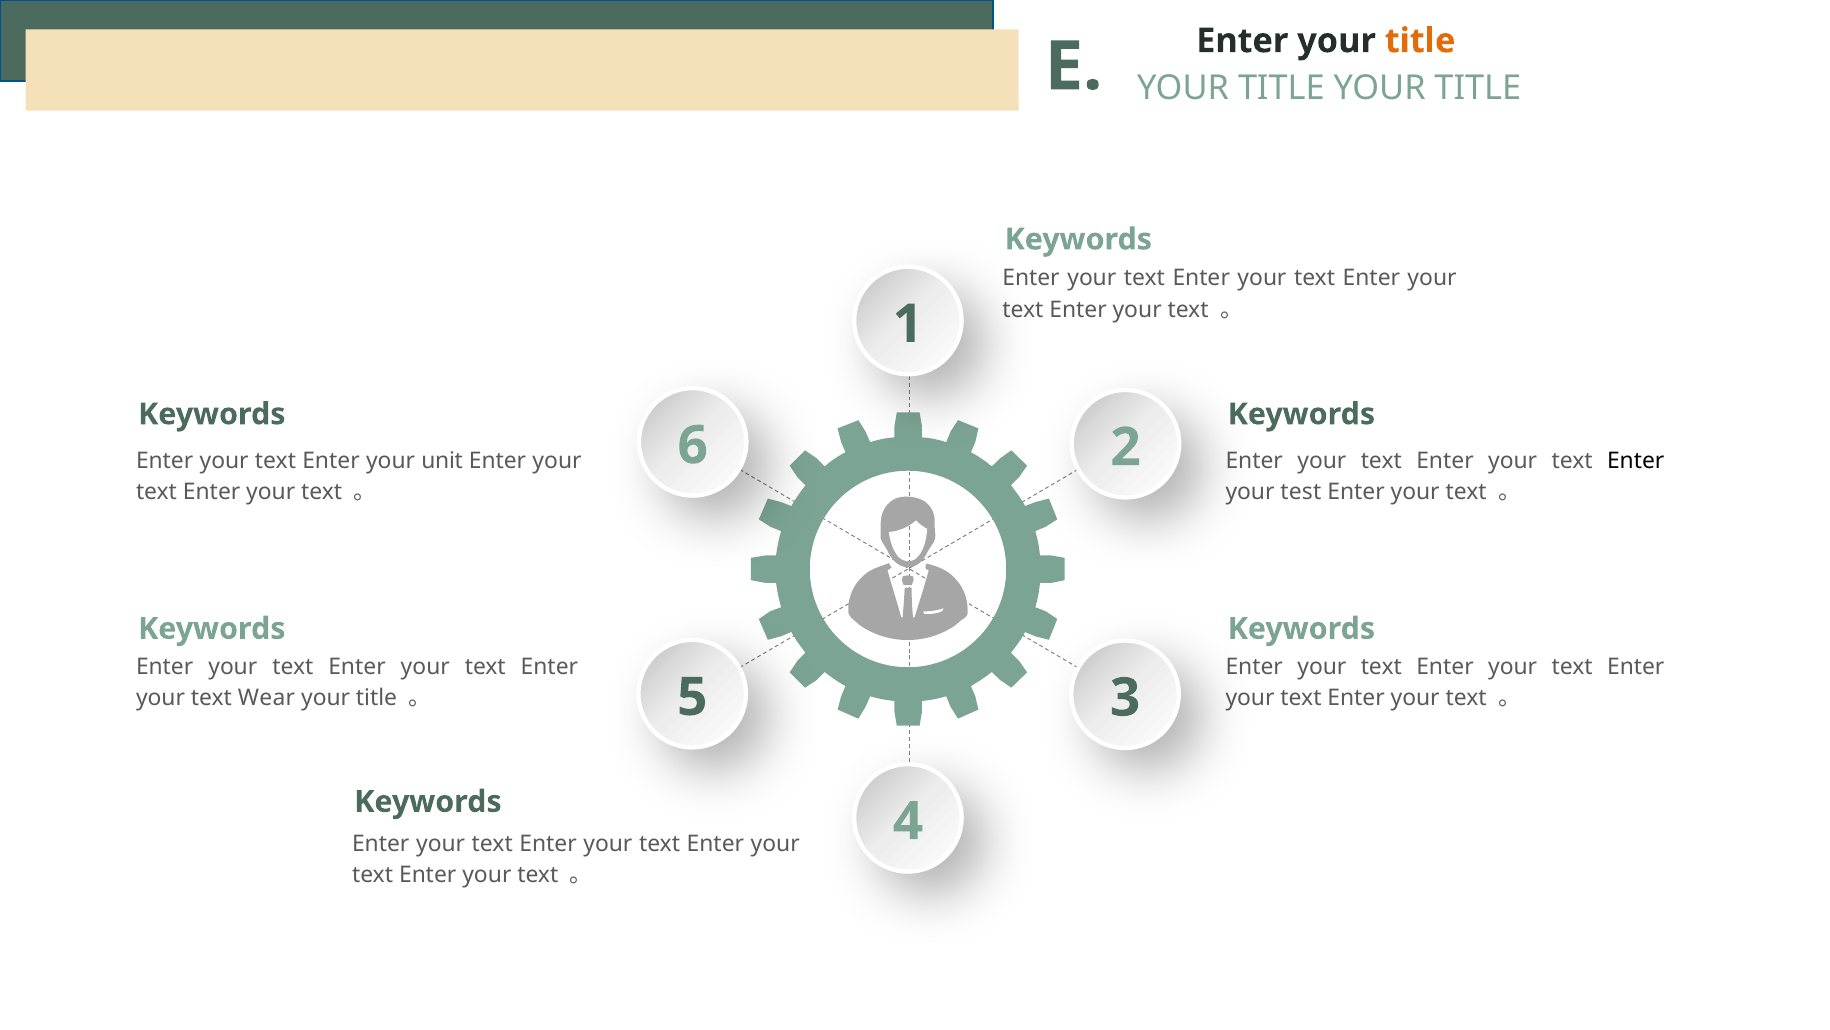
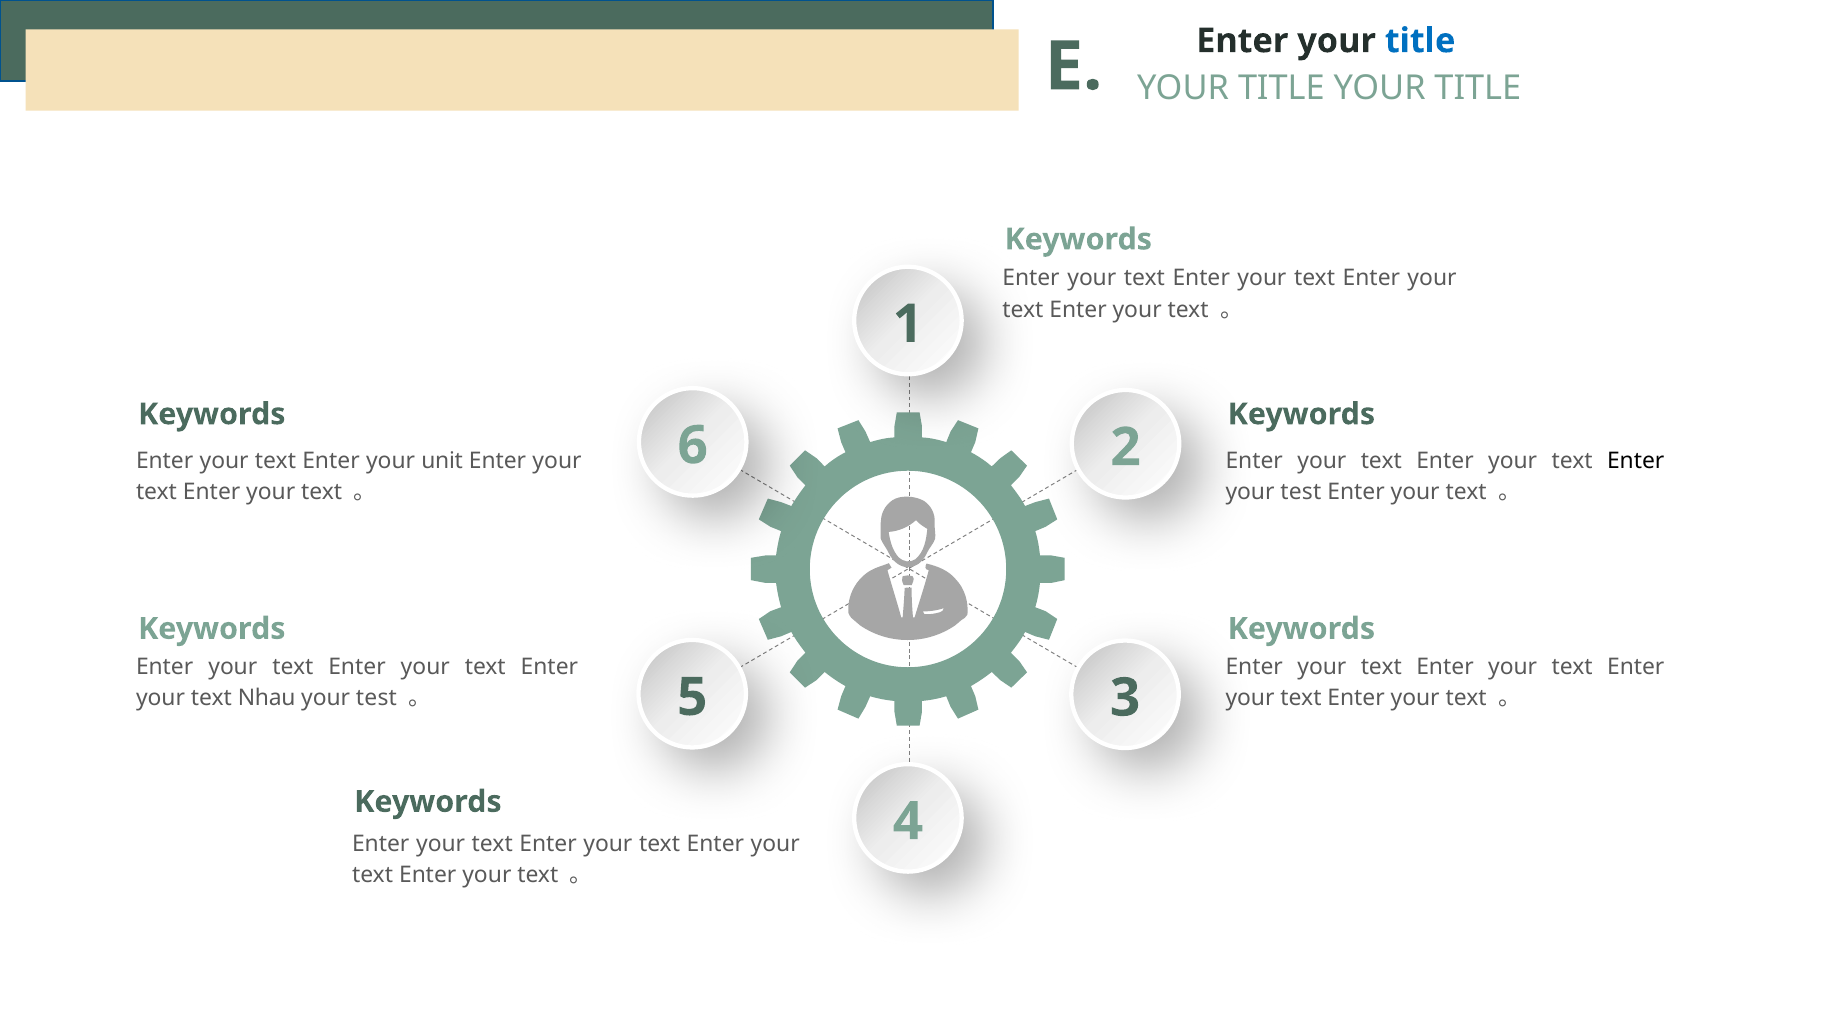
title at (1420, 41) colour: orange -> blue
Wear: Wear -> Nhau
title at (377, 697): title -> test
